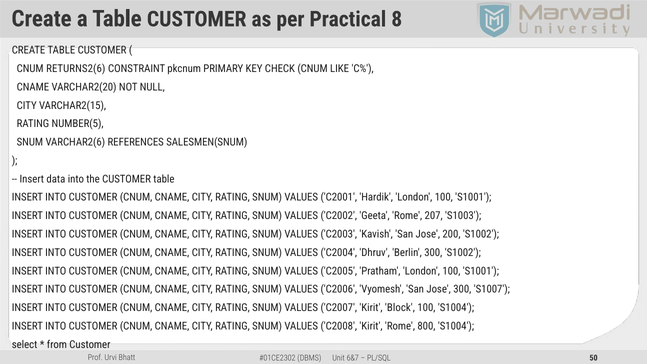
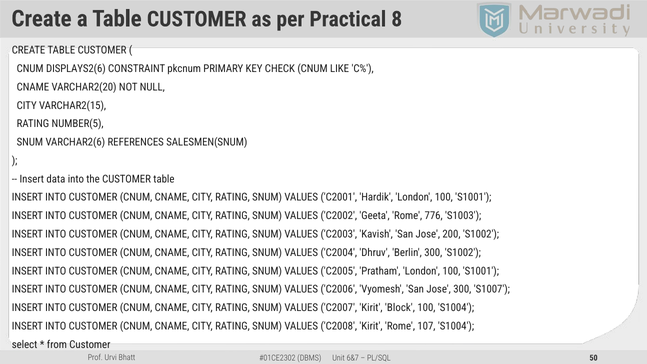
RETURNS2(6: RETURNS2(6 -> DISPLAYS2(6
207: 207 -> 776
800: 800 -> 107
